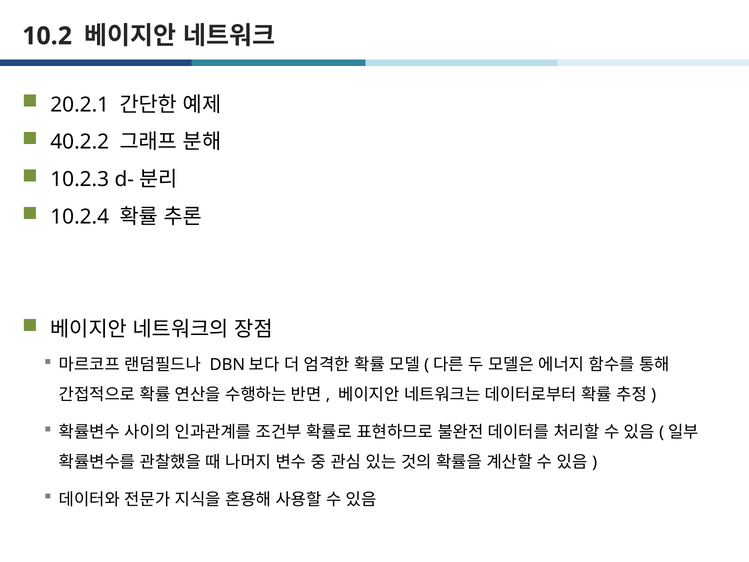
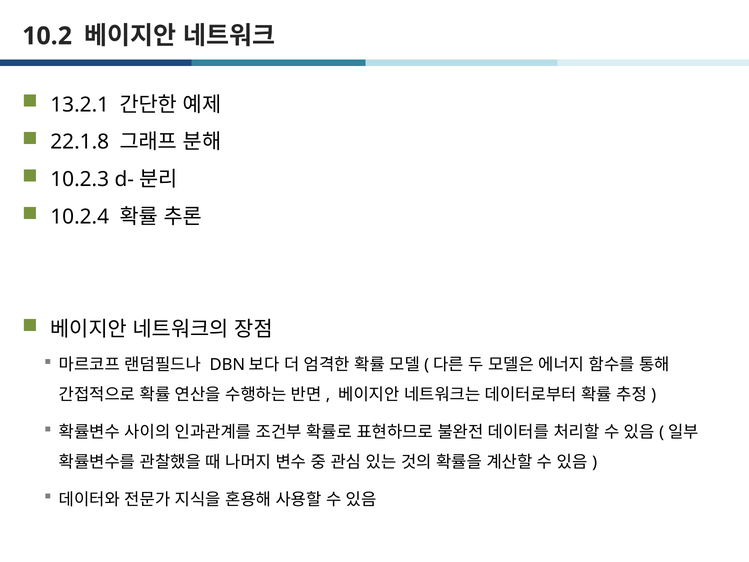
20.2.1: 20.2.1 -> 13.2.1
40.2.2: 40.2.2 -> 22.1.8
